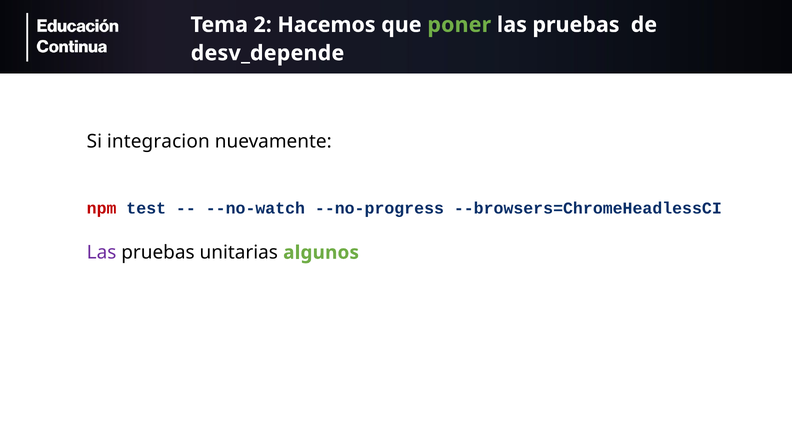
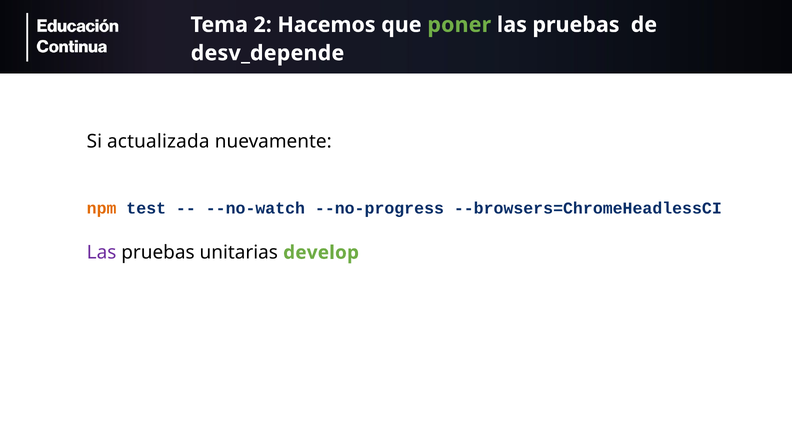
integracion: integracion -> actualizada
npm colour: red -> orange
algunos: algunos -> develop
